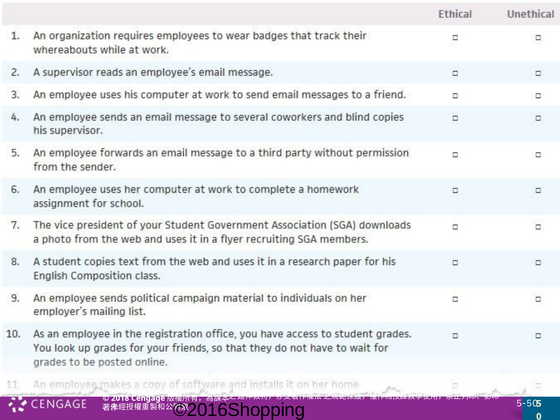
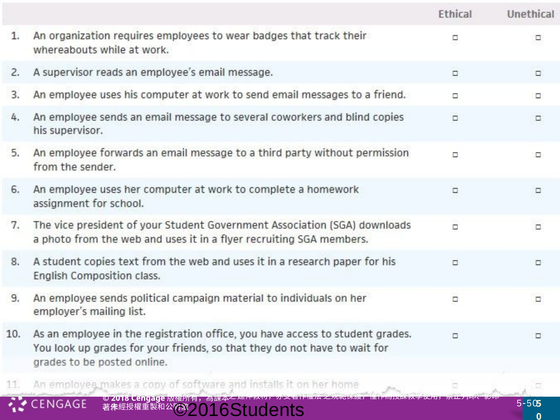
©2016Shopping: ©2016Shopping -> ©2016Students
